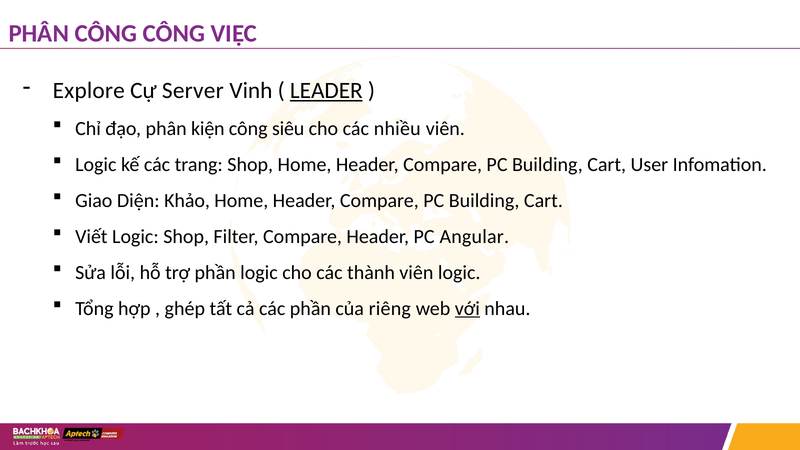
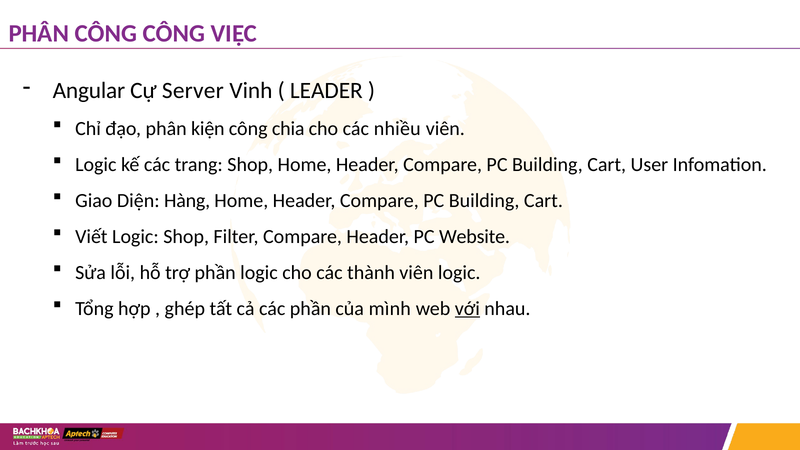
Explore: Explore -> Angular
LEADER underline: present -> none
siêu: siêu -> chia
Khảo: Khảo -> Hàng
Angular: Angular -> Website
riêng: riêng -> mình
